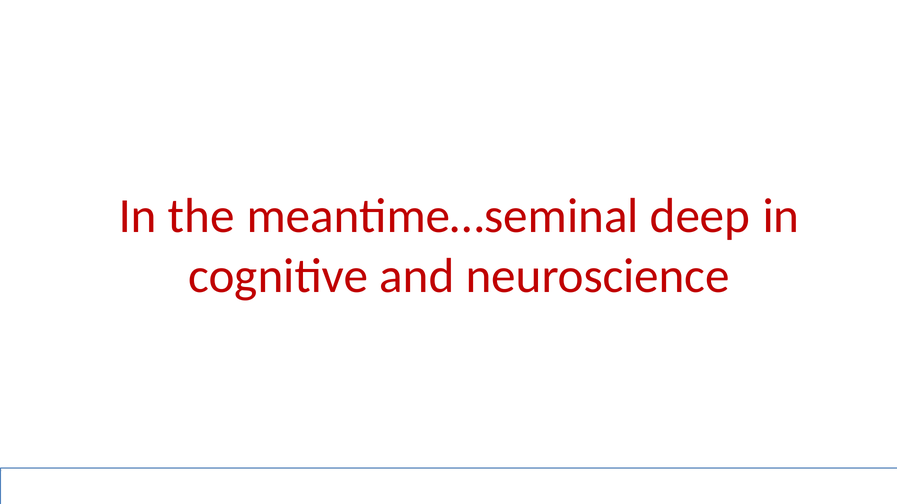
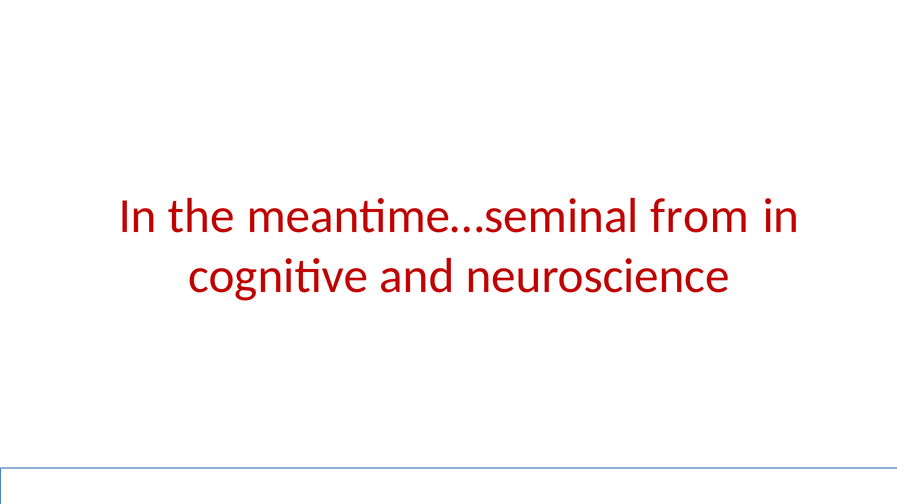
deep: deep -> from
